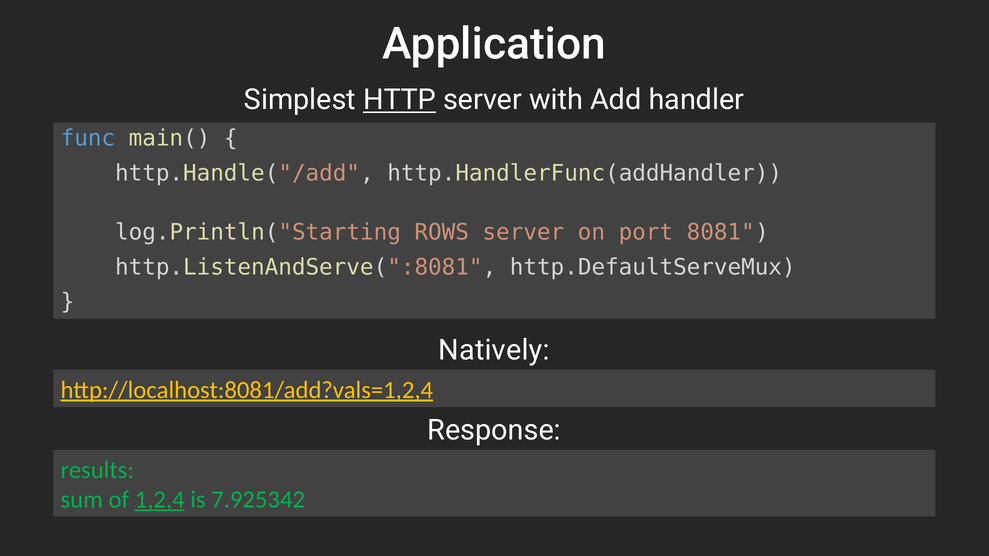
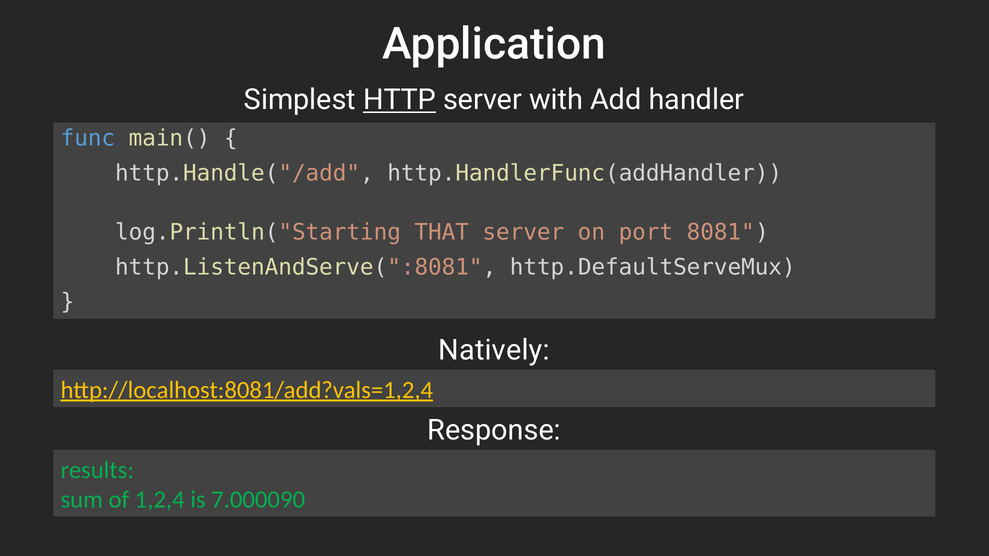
ROWS: ROWS -> THAT
1,2,4 underline: present -> none
7.925342: 7.925342 -> 7.000090
